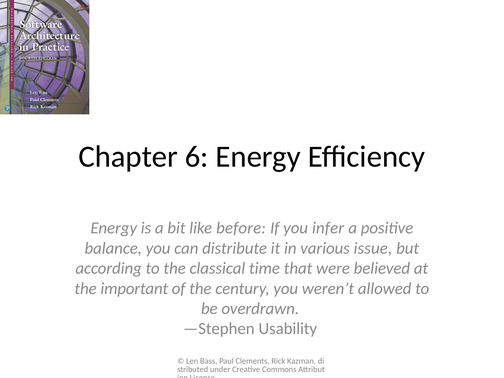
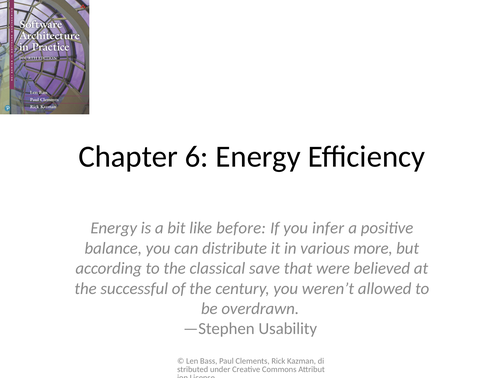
issue: issue -> more
time: time -> save
important: important -> successful
